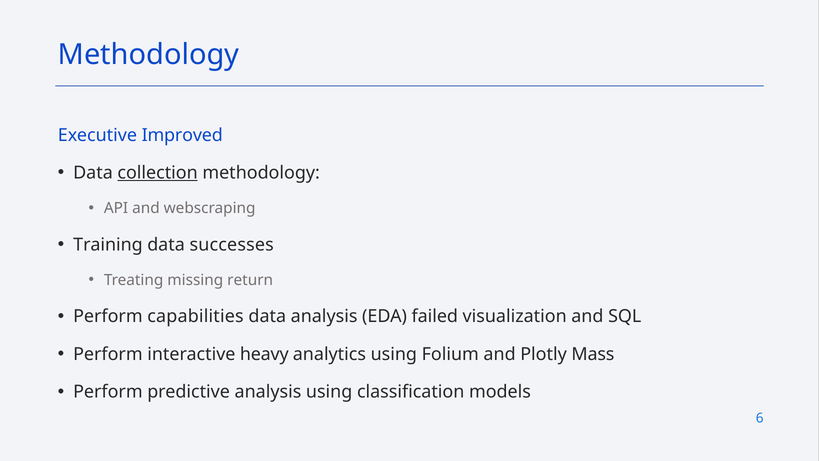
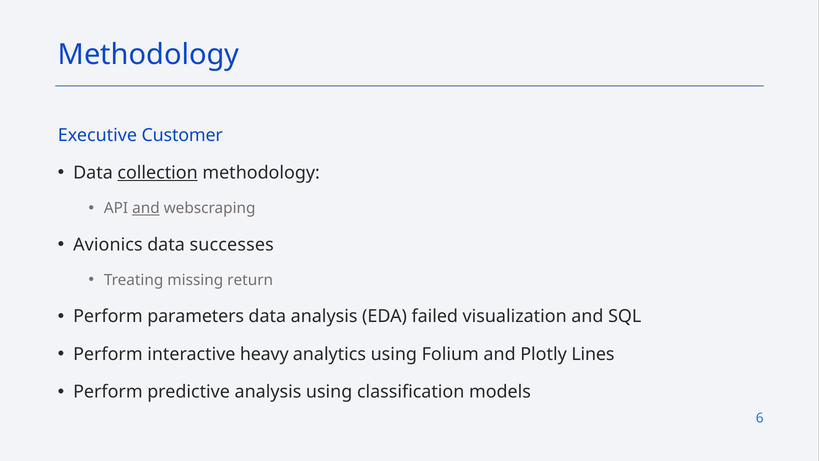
Improved: Improved -> Customer
and at (146, 208) underline: none -> present
Training: Training -> Avionics
capabilities: capabilities -> parameters
Mass: Mass -> Lines
